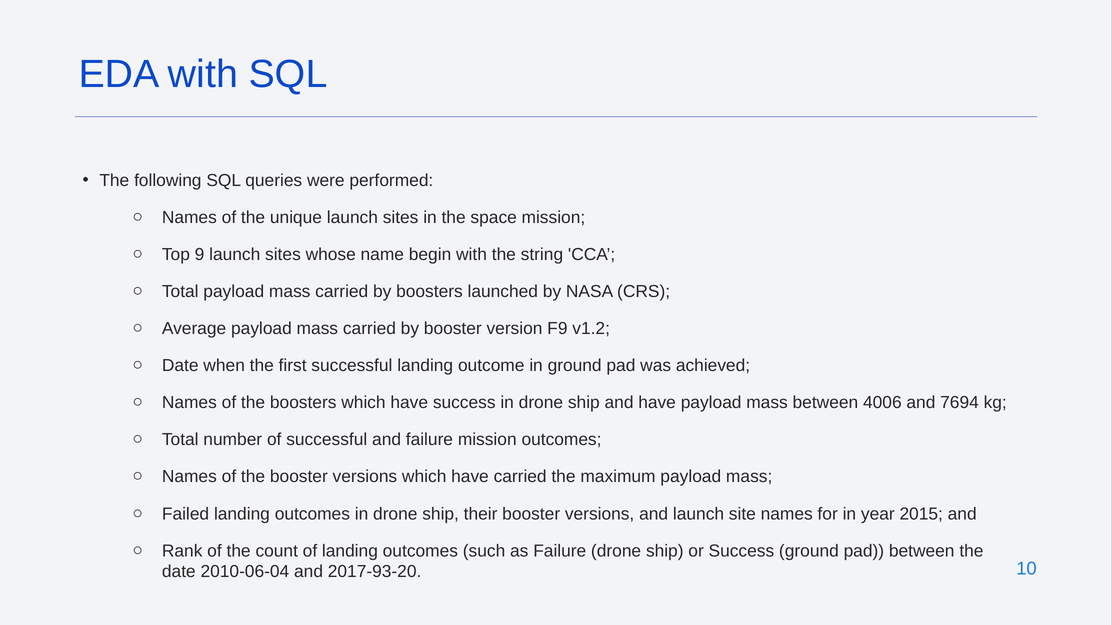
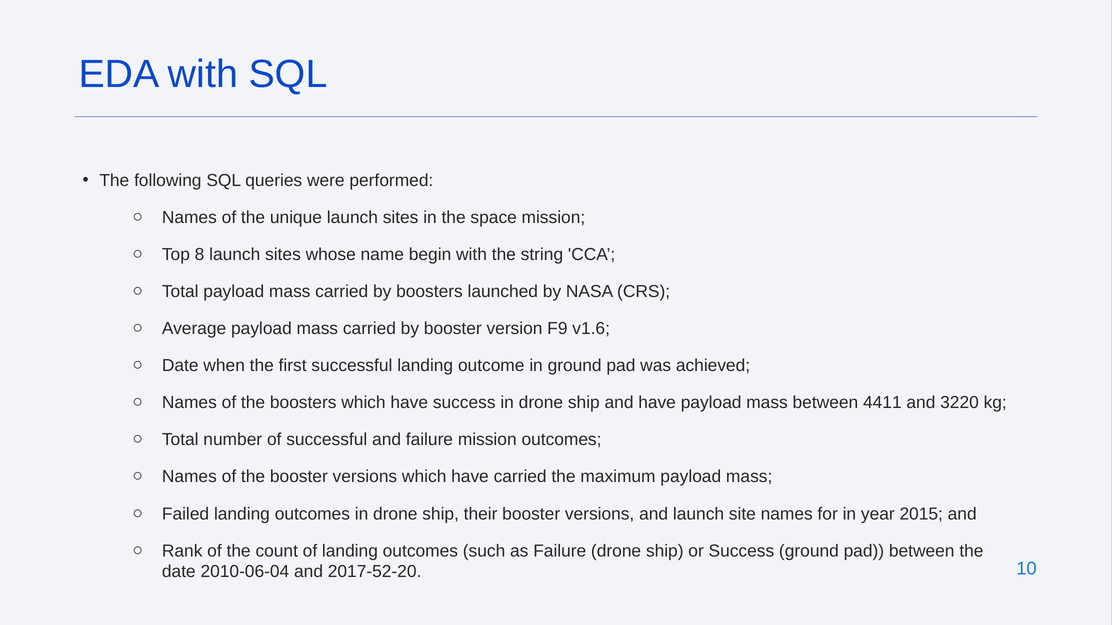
9: 9 -> 8
v1.2: v1.2 -> v1.6
4006: 4006 -> 4411
7694: 7694 -> 3220
2017-93-20: 2017-93-20 -> 2017-52-20
